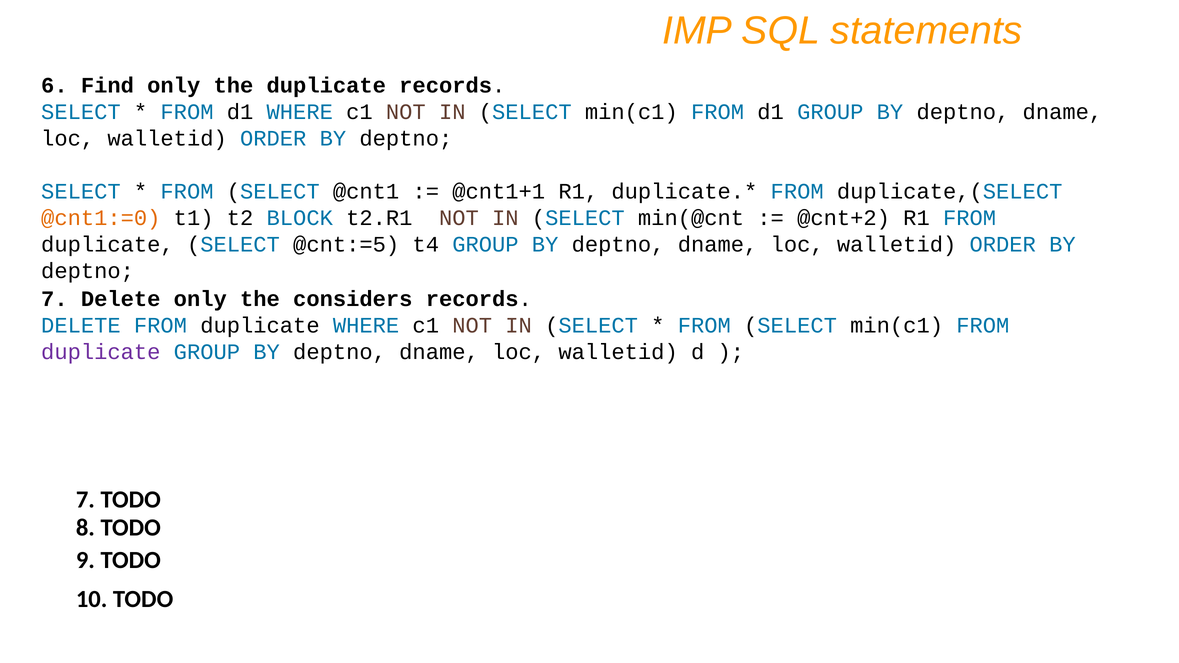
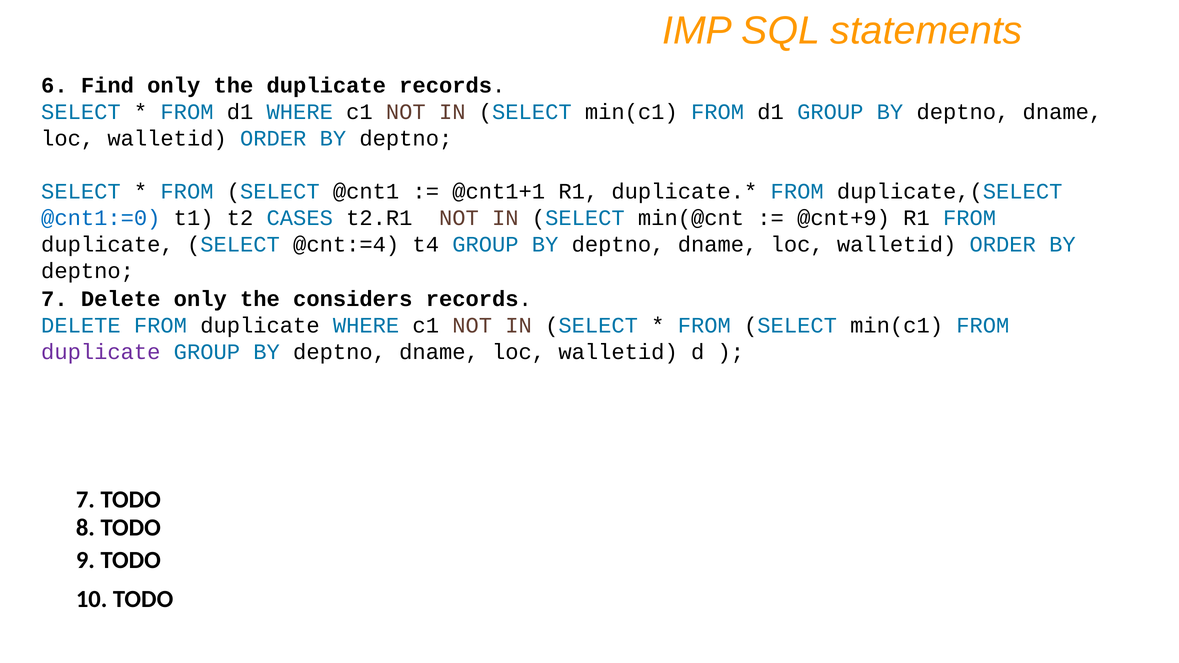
@cnt1:=0 colour: orange -> blue
BLOCK: BLOCK -> CASES
@cnt+2: @cnt+2 -> @cnt+9
@cnt:=5: @cnt:=5 -> @cnt:=4
